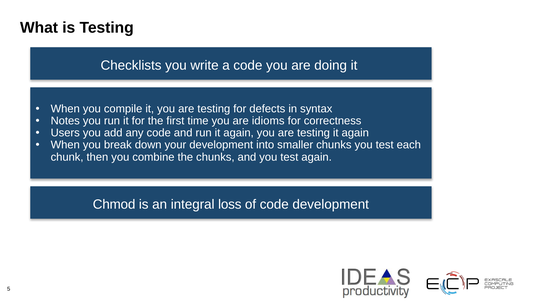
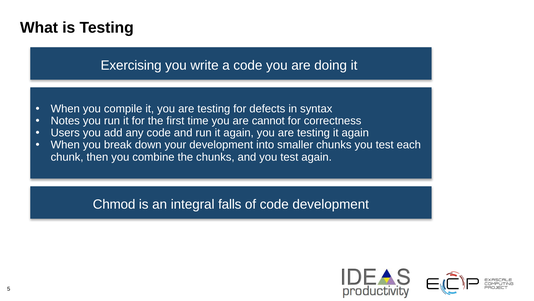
Checklists: Checklists -> Exercising
idioms: idioms -> cannot
loss: loss -> falls
